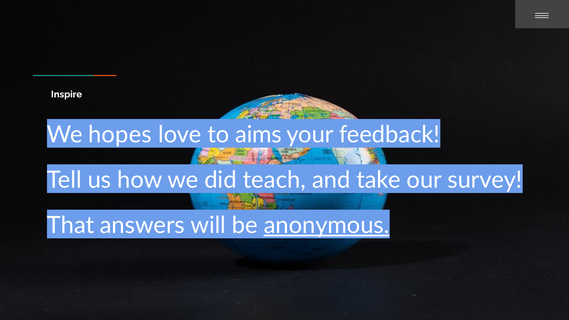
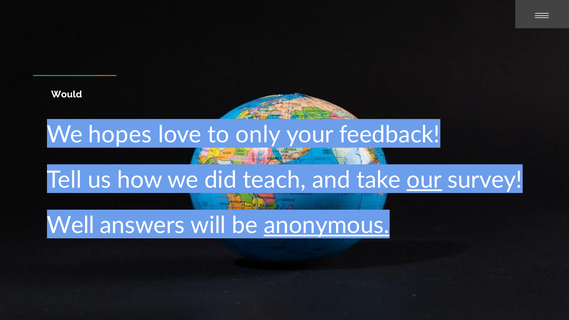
Inspire: Inspire -> Would
aims: aims -> only
our underline: none -> present
That: That -> Well
